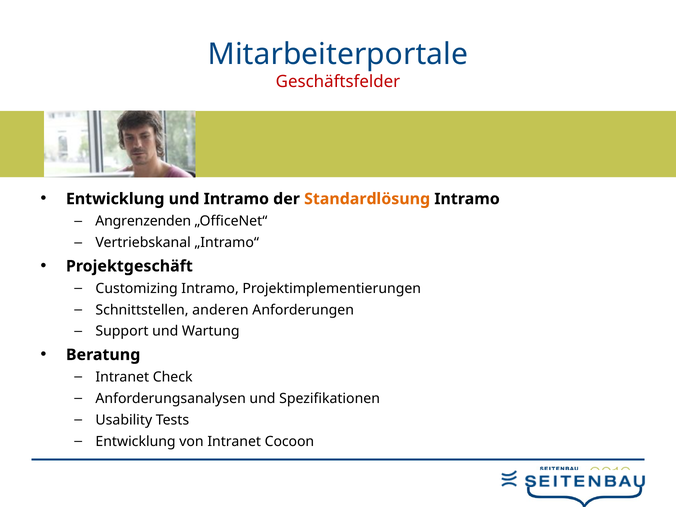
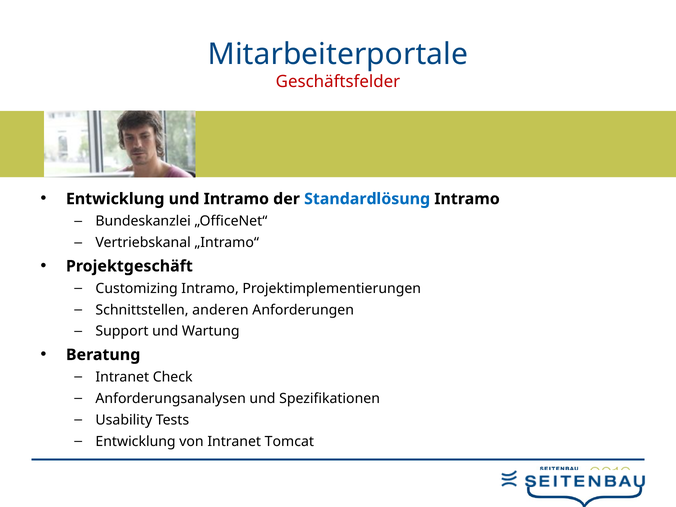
Standardlösung colour: orange -> blue
Angrenzenden: Angrenzenden -> Bundeskanzlei
Cocoon: Cocoon -> Tomcat
